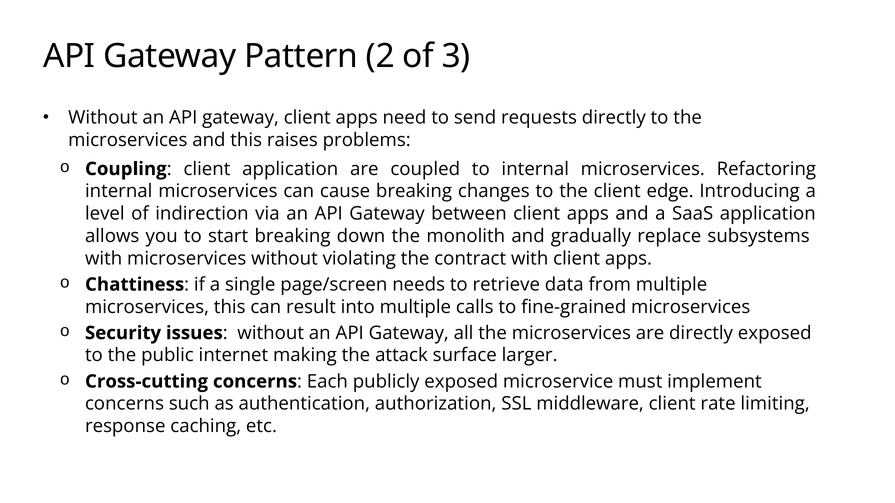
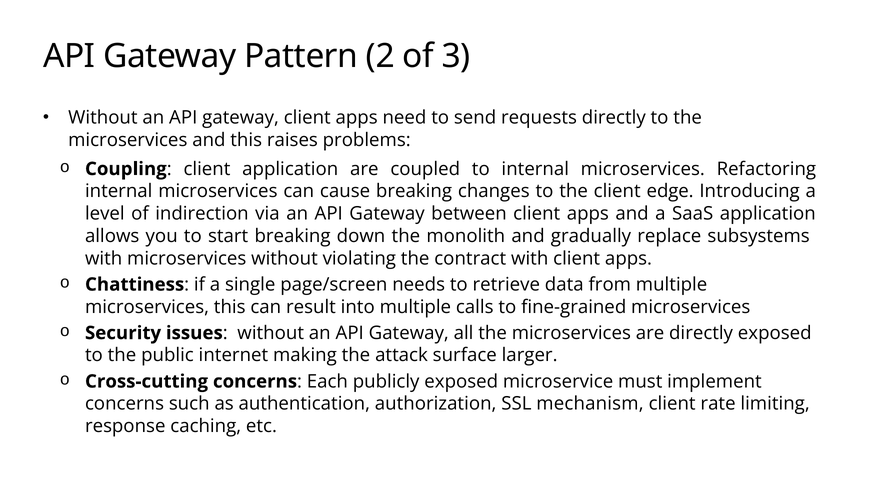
middleware: middleware -> mechanism
